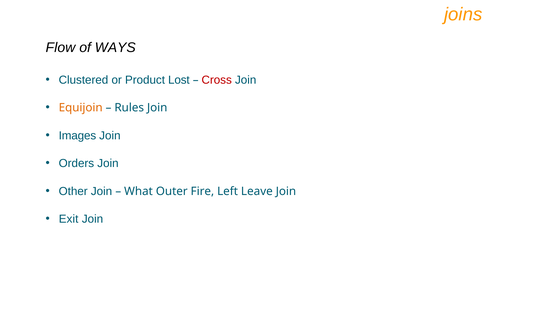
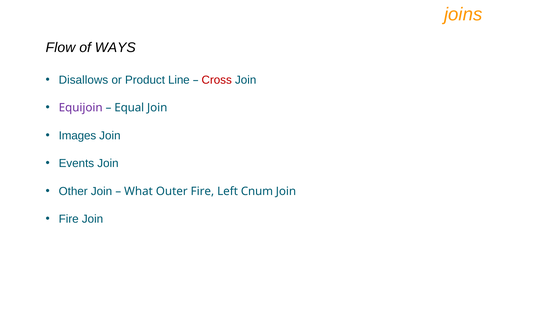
Clustered: Clustered -> Disallows
Lost: Lost -> Line
Equijoin colour: orange -> purple
Rules: Rules -> Equal
Orders: Orders -> Events
Leave: Leave -> Cnum
Exit at (69, 219): Exit -> Fire
